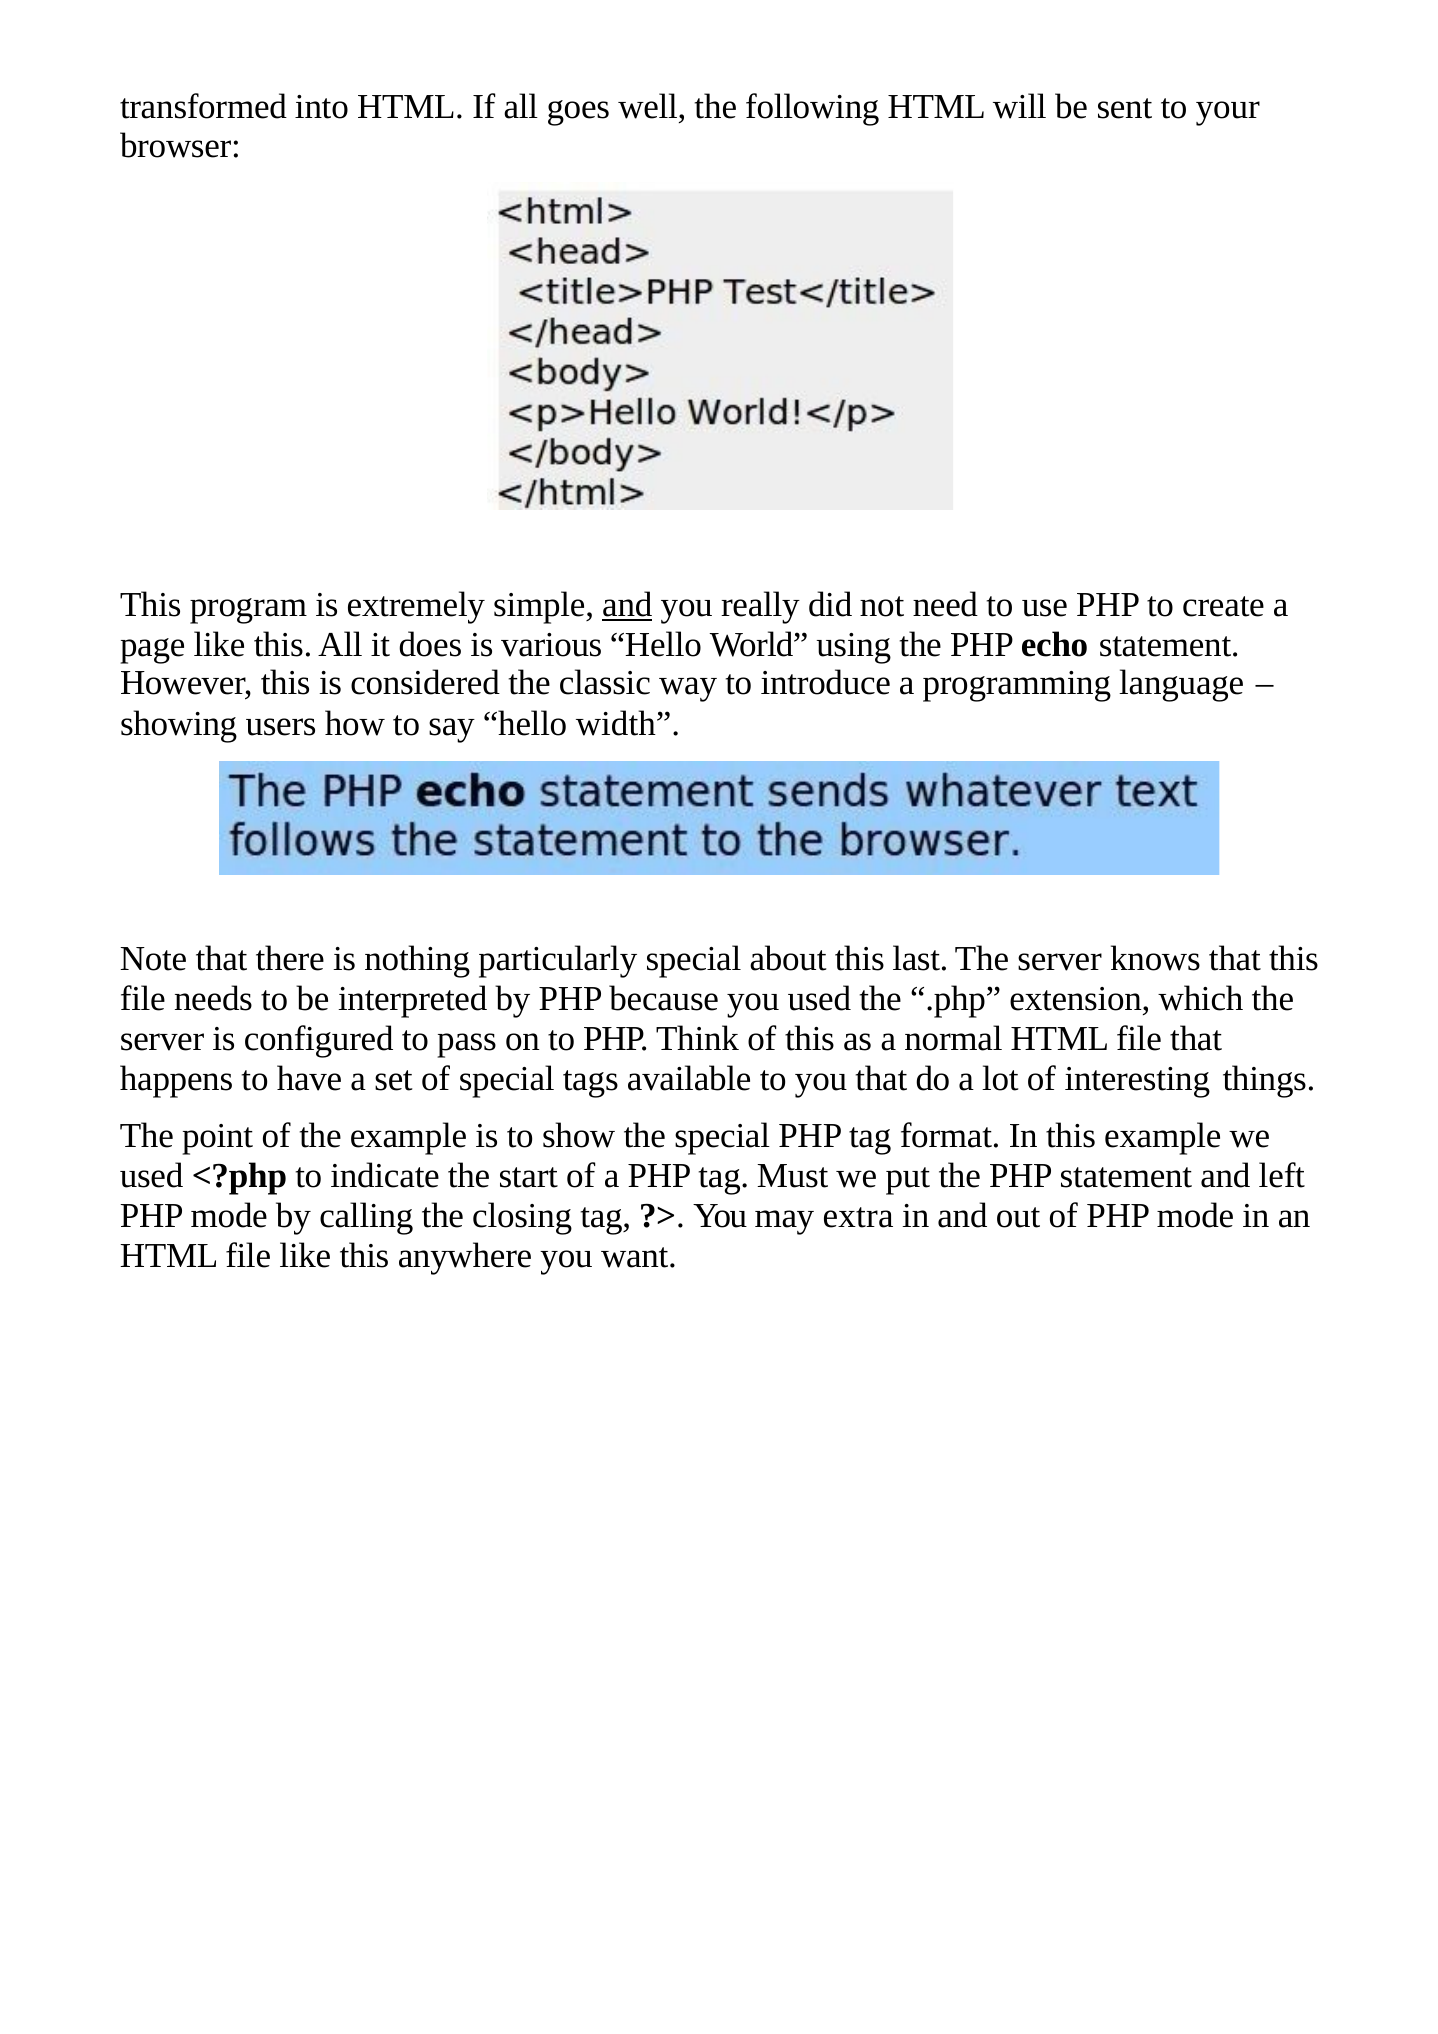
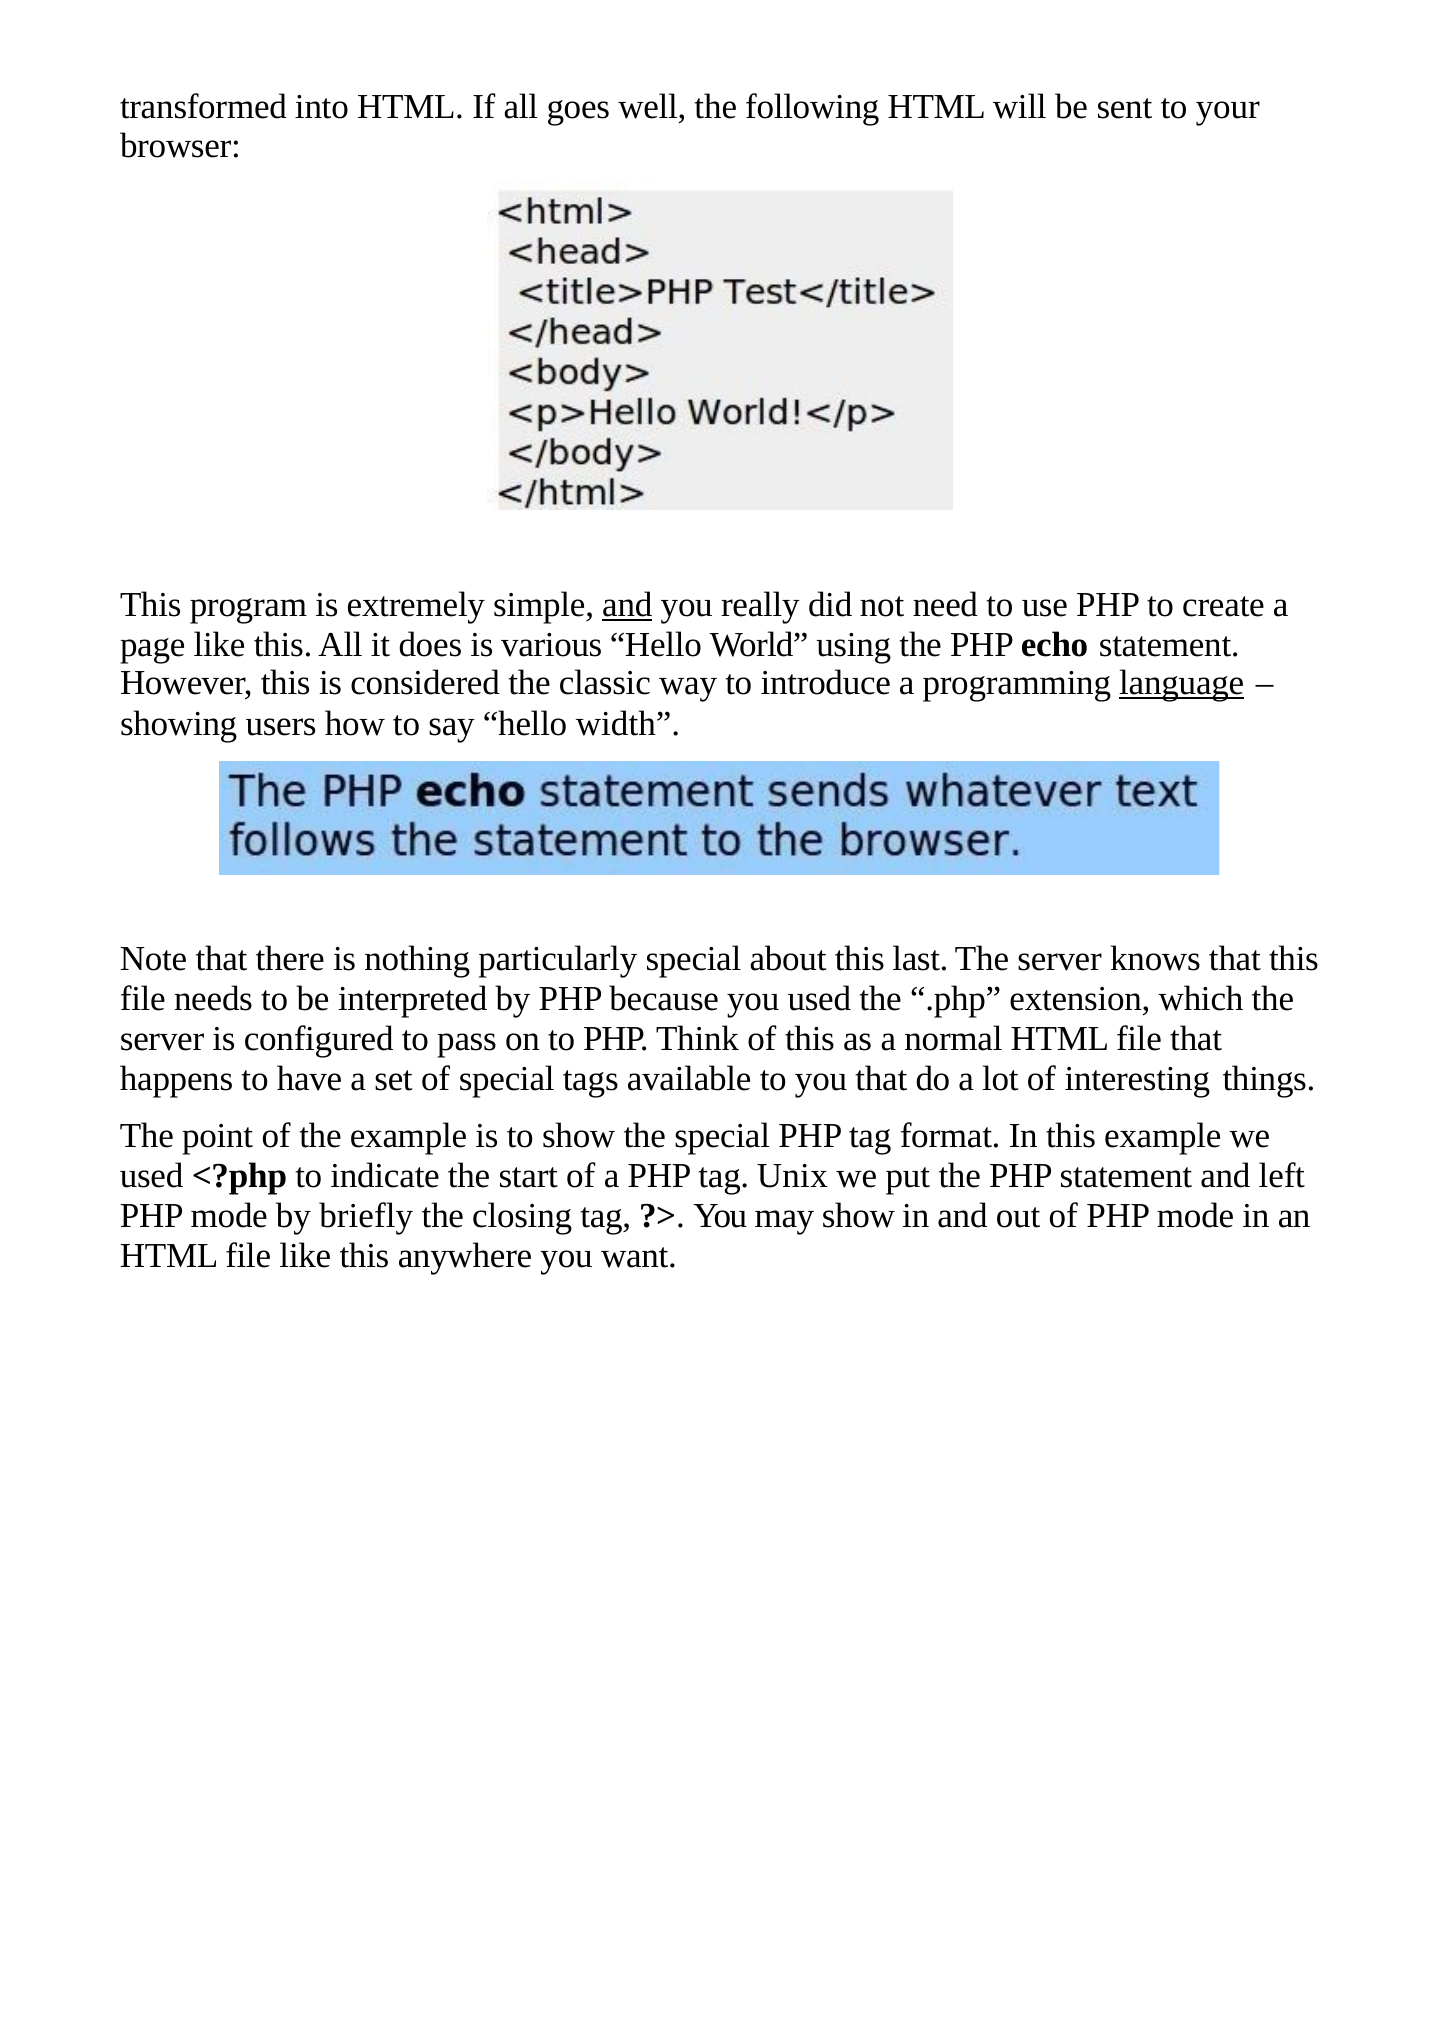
language underline: none -> present
Must: Must -> Unix
calling: calling -> briefly
may extra: extra -> show
